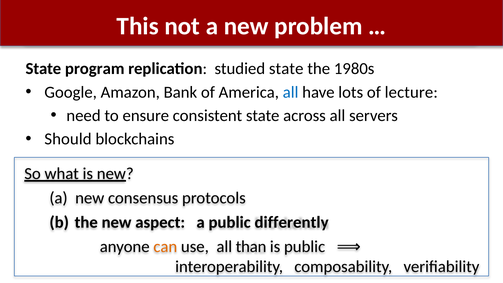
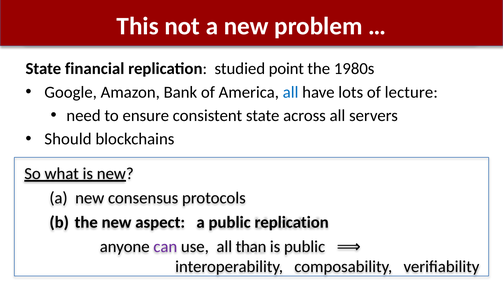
program: program -> financial
studied state: state -> point
public differently: differently -> replication
can colour: orange -> purple
